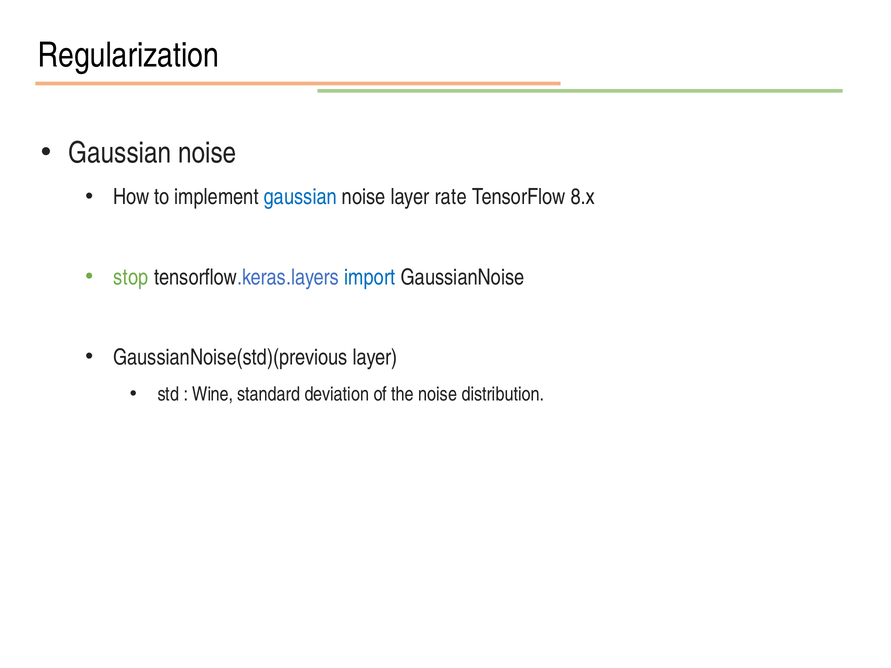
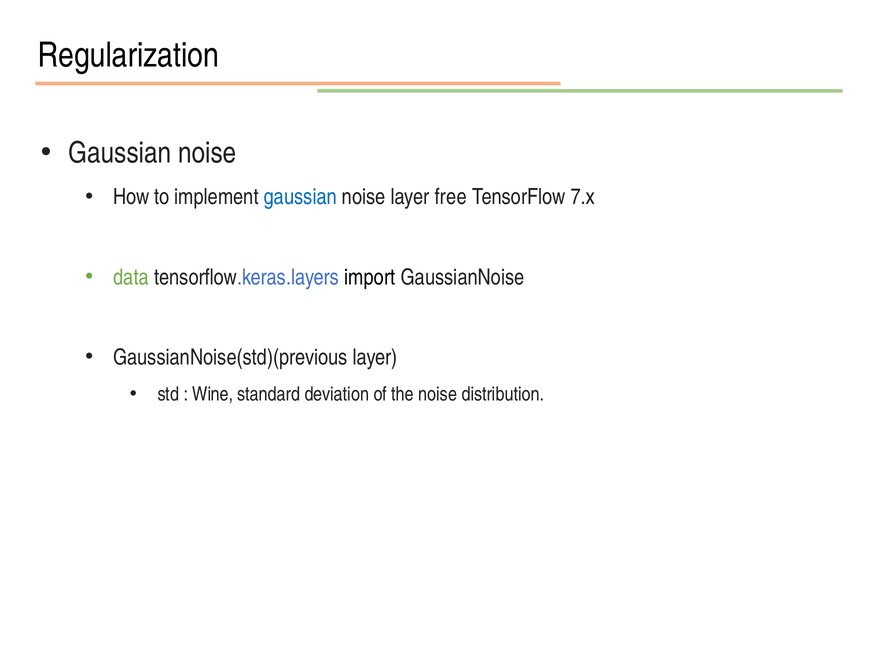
rate: rate -> free
8.x: 8.x -> 7.x
stop: stop -> data
import colour: blue -> black
